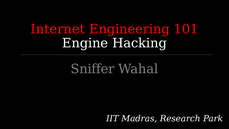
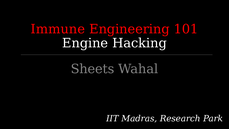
Internet: Internet -> Immune
Sniffer: Sniffer -> Sheets
